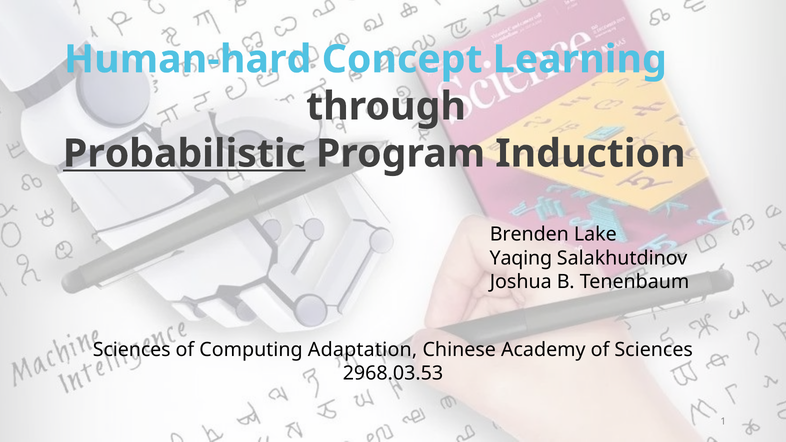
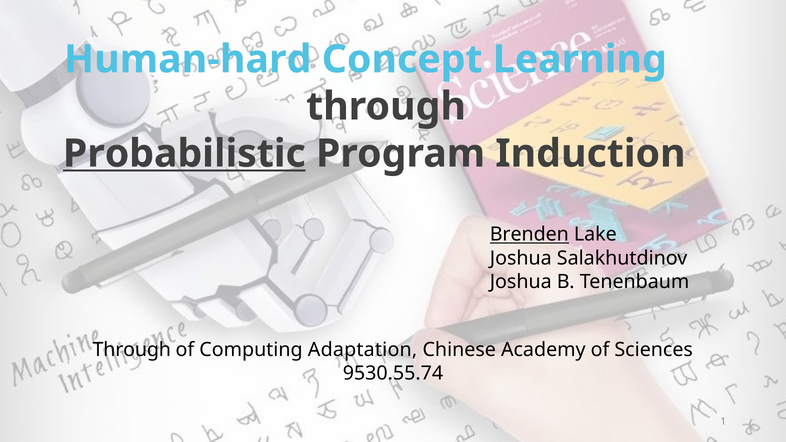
Brenden underline: none -> present
Yaqing at (521, 258): Yaqing -> Joshua
Sciences at (132, 350): Sciences -> Through
2968.03.53: 2968.03.53 -> 9530.55.74
